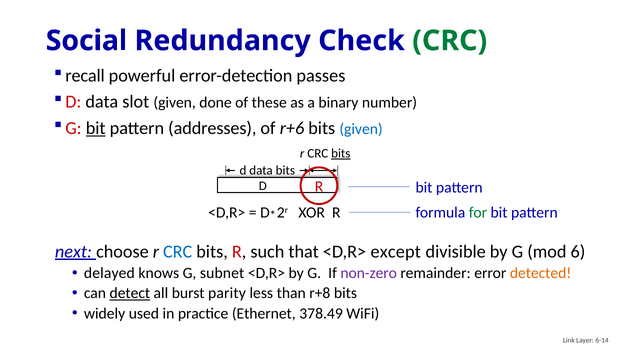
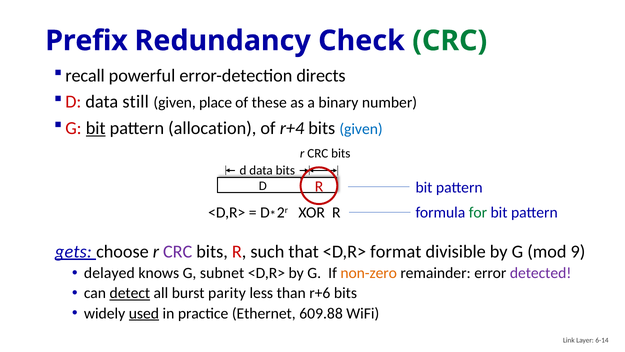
Social: Social -> Prefix
passes: passes -> directs
slot: slot -> still
done: done -> place
addresses: addresses -> allocation
r+6: r+6 -> r+4
bits at (341, 153) underline: present -> none
next: next -> gets
CRC at (178, 251) colour: blue -> purple
except: except -> format
6: 6 -> 9
non-zero colour: purple -> orange
detected colour: orange -> purple
r+8: r+8 -> r+6
used underline: none -> present
378.49: 378.49 -> 609.88
